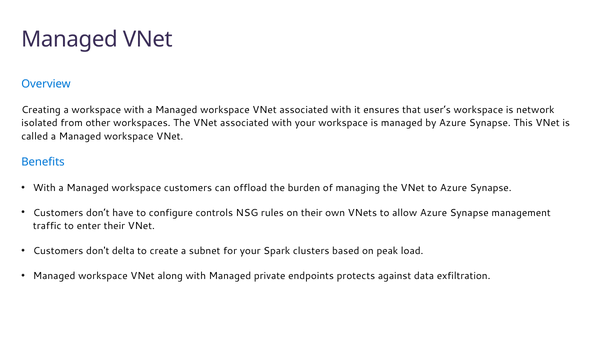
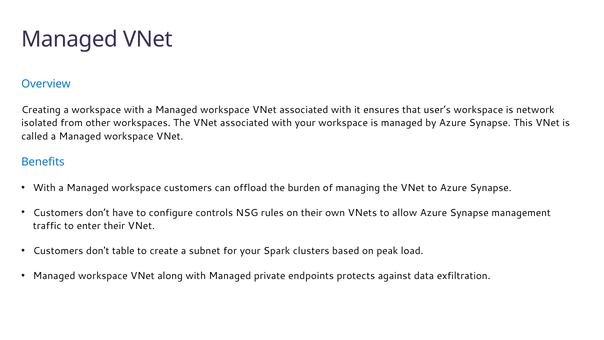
delta: delta -> table
